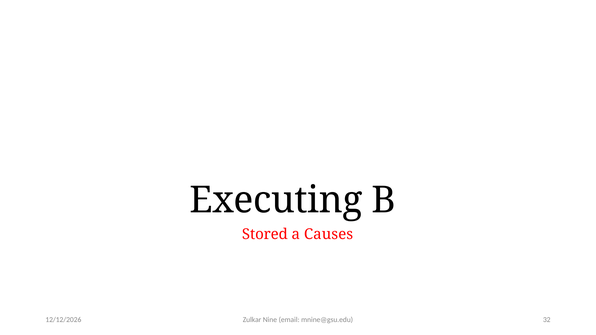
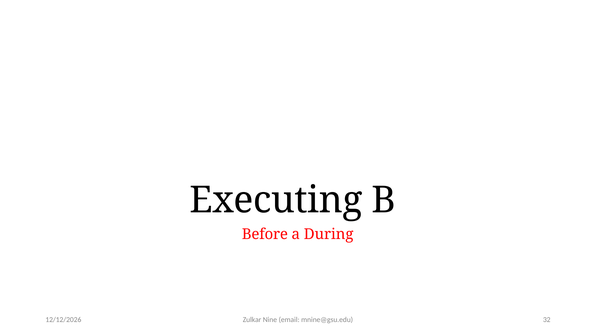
Stored: Stored -> Before
Causes: Causes -> During
